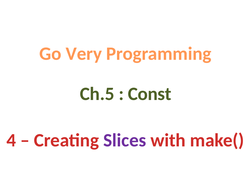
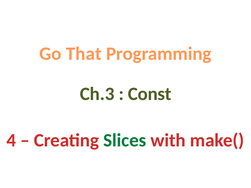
Very: Very -> That
Ch.5: Ch.5 -> Ch.3
Slices colour: purple -> green
